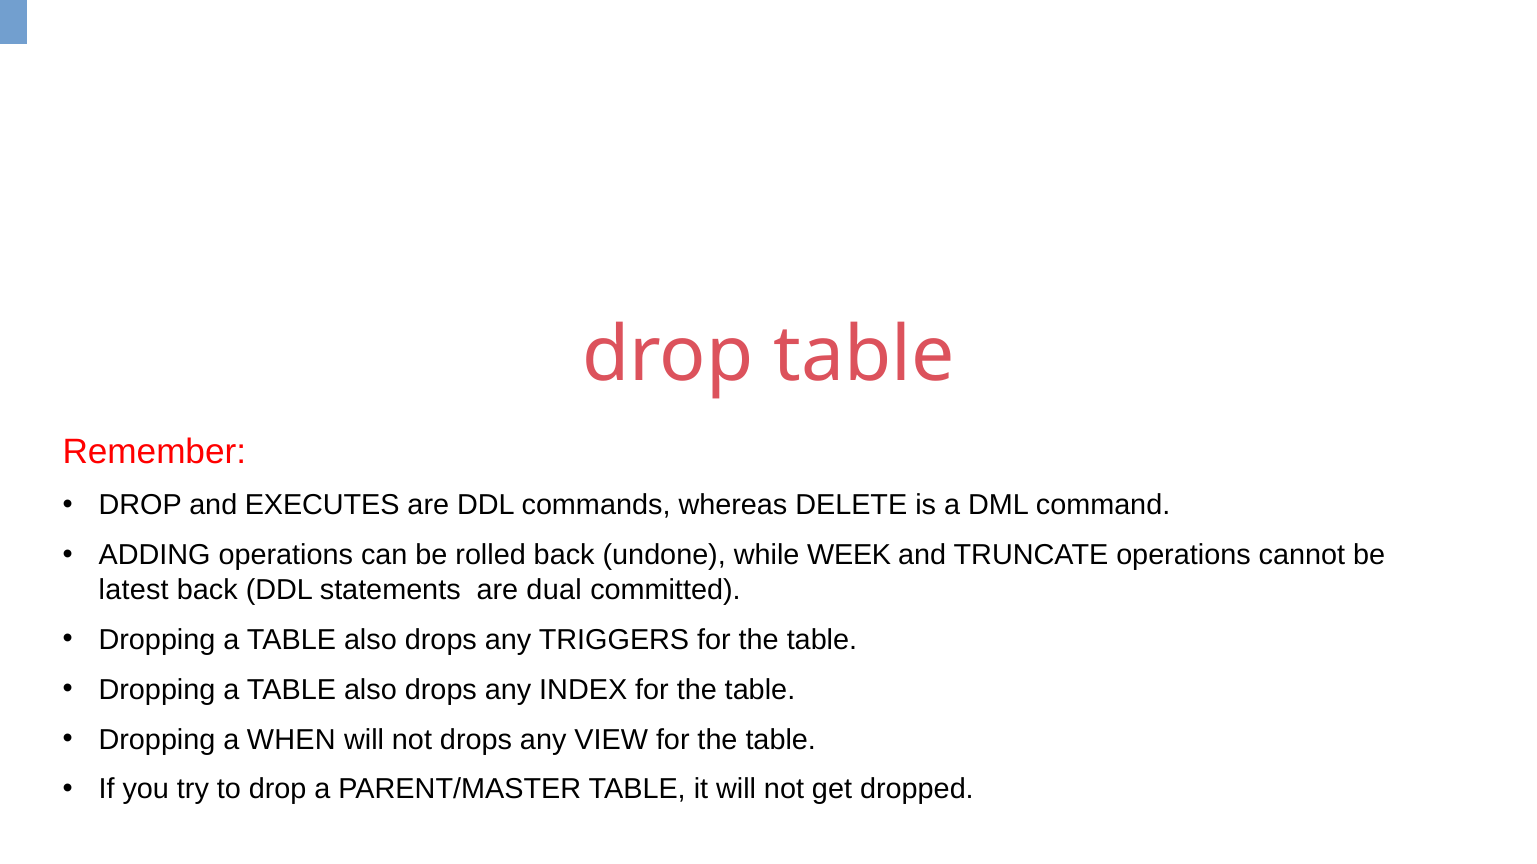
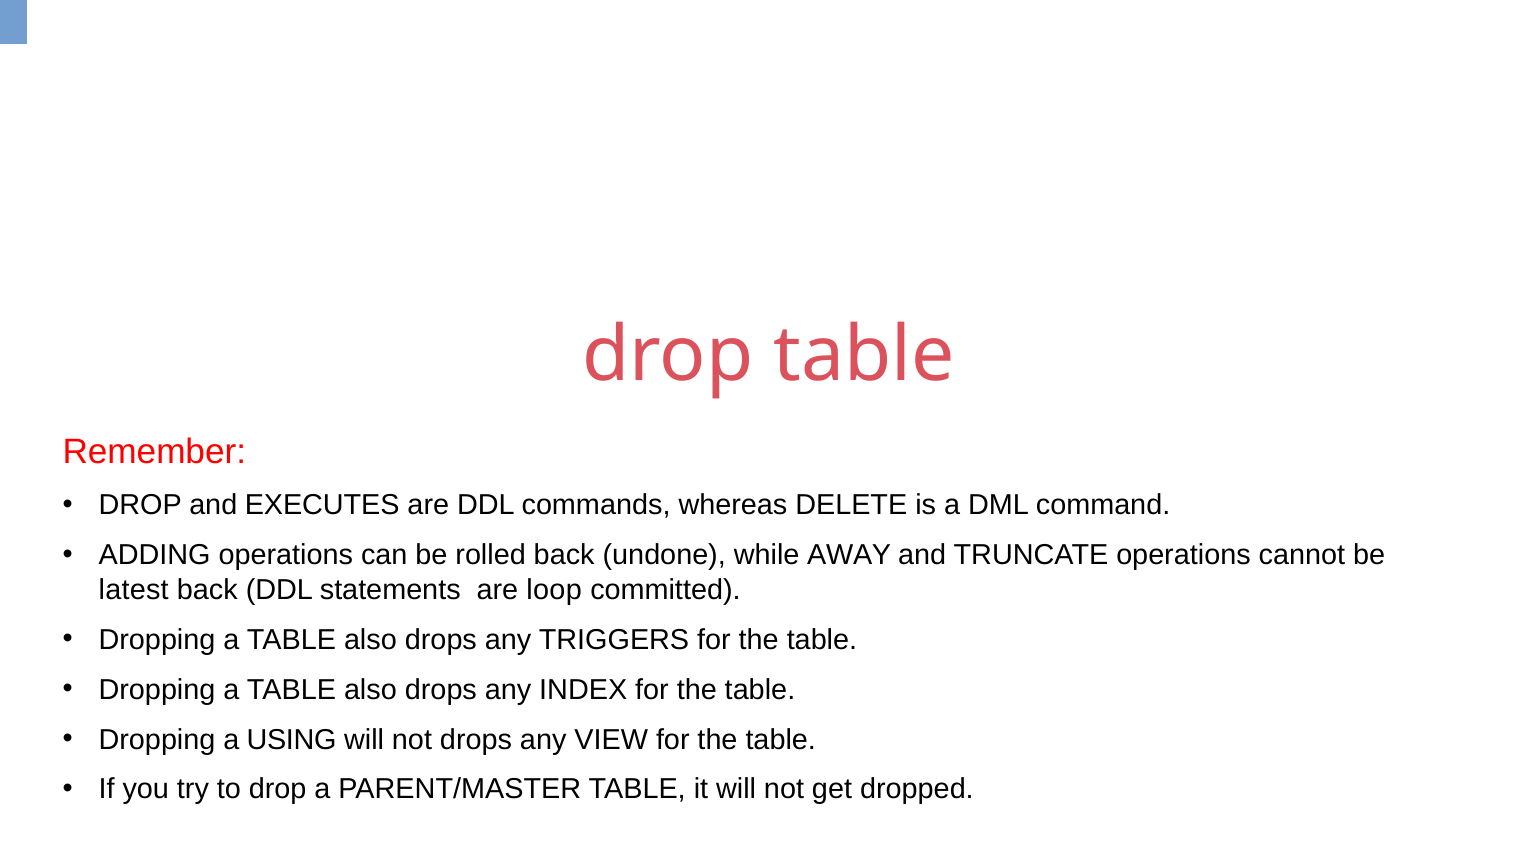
WEEK: WEEK -> AWAY
dual: dual -> loop
WHEN: WHEN -> USING
